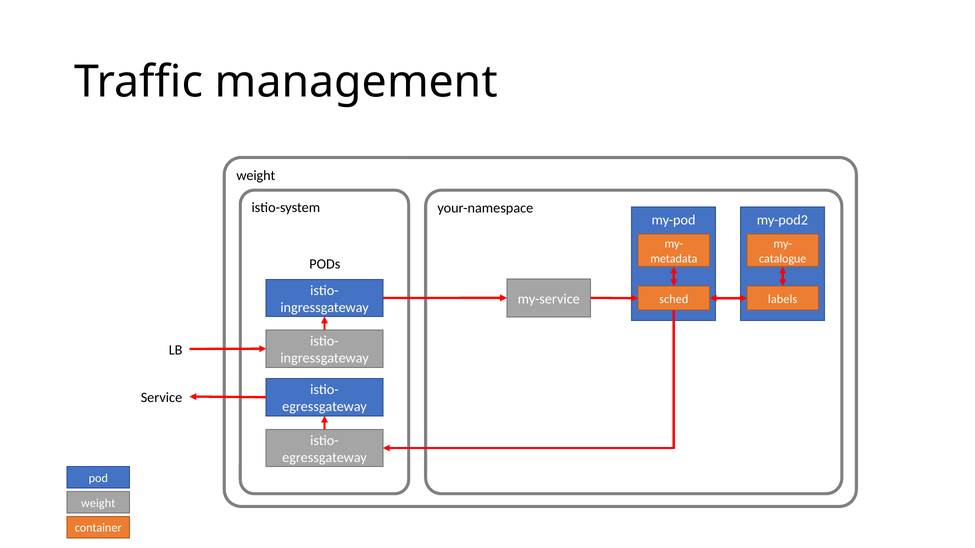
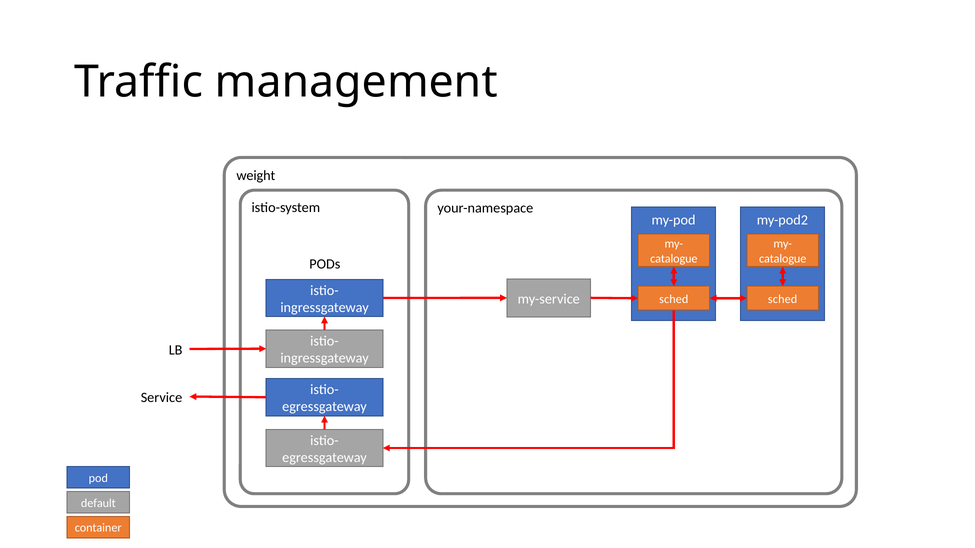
metadata at (674, 259): metadata -> catalogue
labels at (783, 299): labels -> sched
weight at (98, 504): weight -> default
